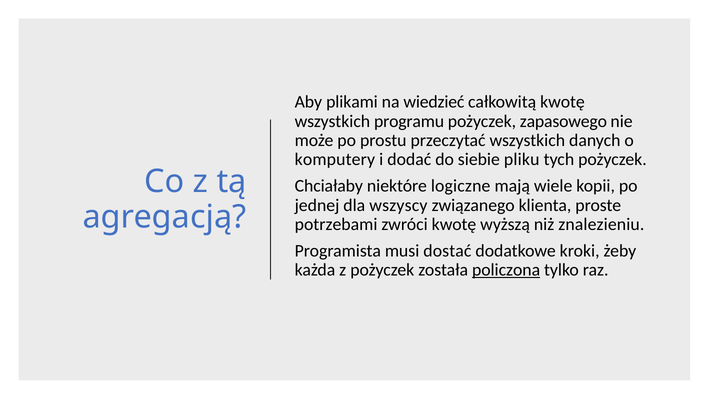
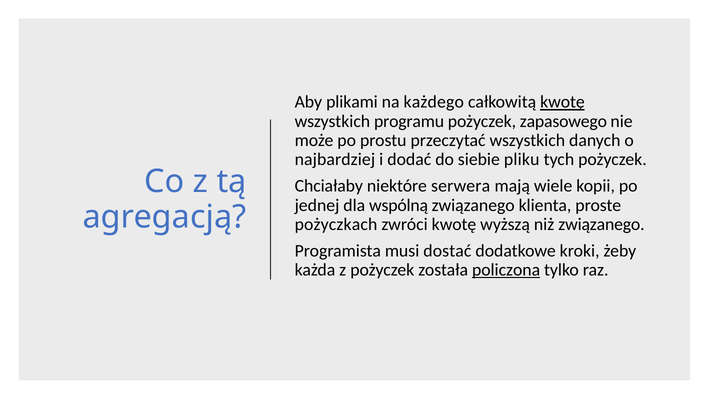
wiedzieć: wiedzieć -> każdego
kwotę at (562, 102) underline: none -> present
komputery: komputery -> najbardziej
logiczne: logiczne -> serwera
wszyscy: wszyscy -> wspólną
potrzebami: potrzebami -> pożyczkach
niż znalezieniu: znalezieniu -> związanego
